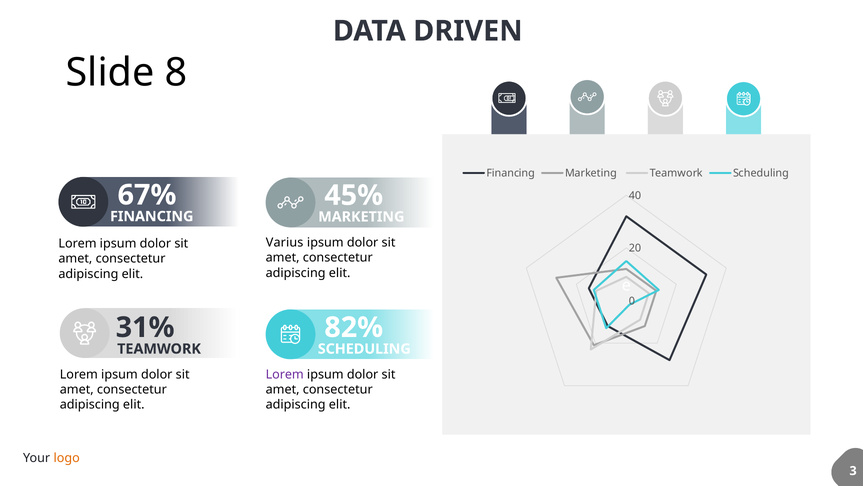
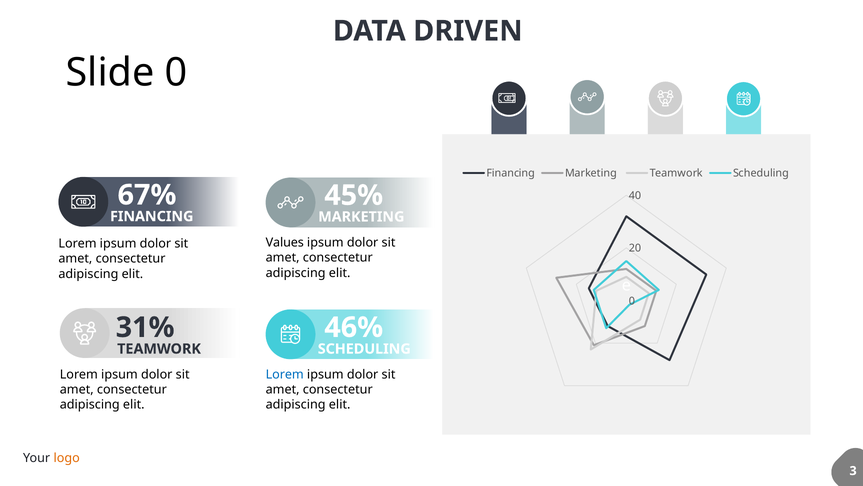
Slide 8: 8 -> 0
Varius: Varius -> Values
82%: 82% -> 46%
Lorem at (285, 374) colour: purple -> blue
